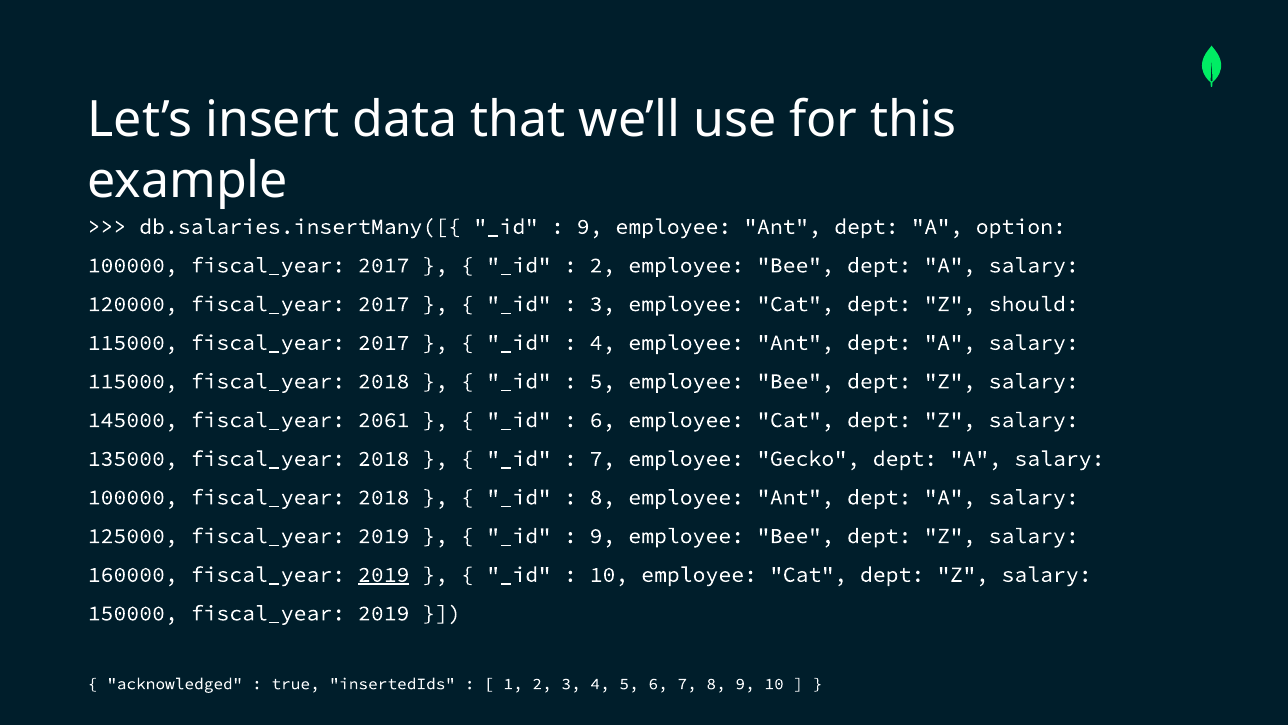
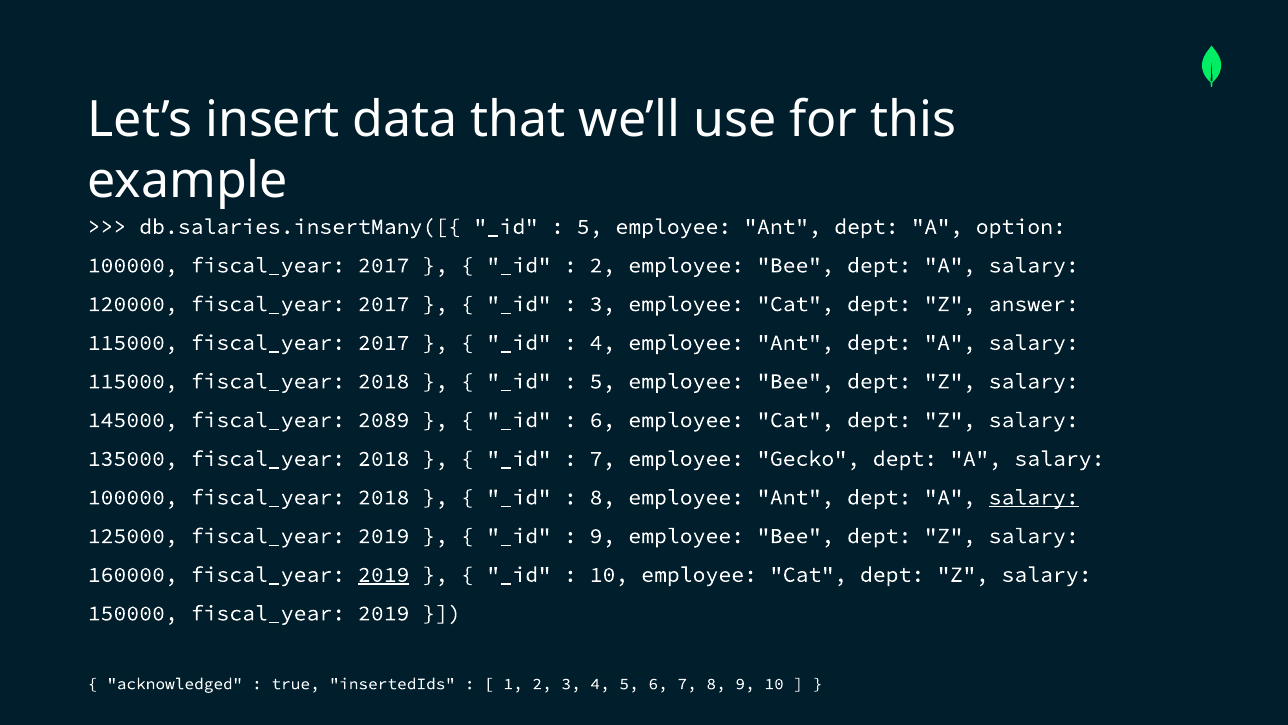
9 at (590, 227): 9 -> 5
should: should -> answer
2061: 2061 -> 2089
salary at (1034, 497) underline: none -> present
